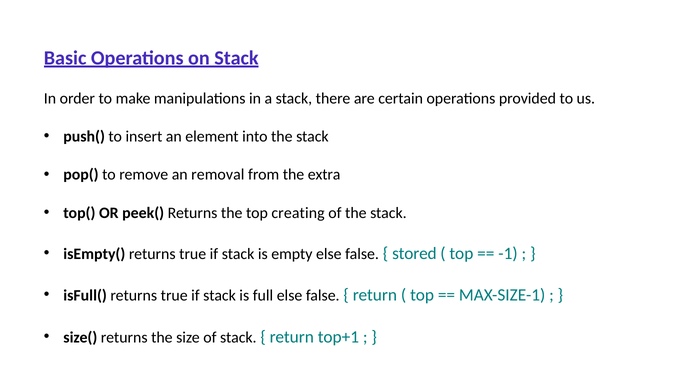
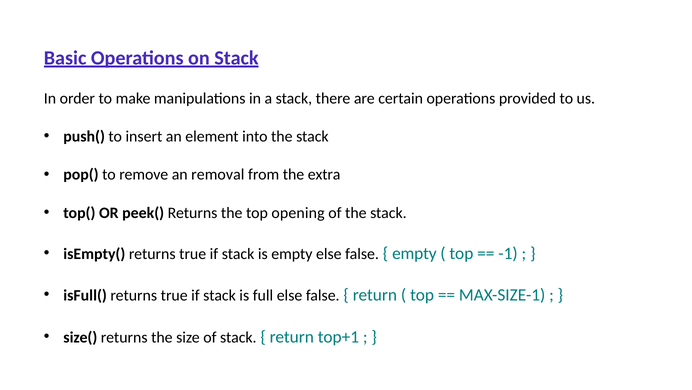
creating: creating -> opening
stored at (414, 253): stored -> empty
